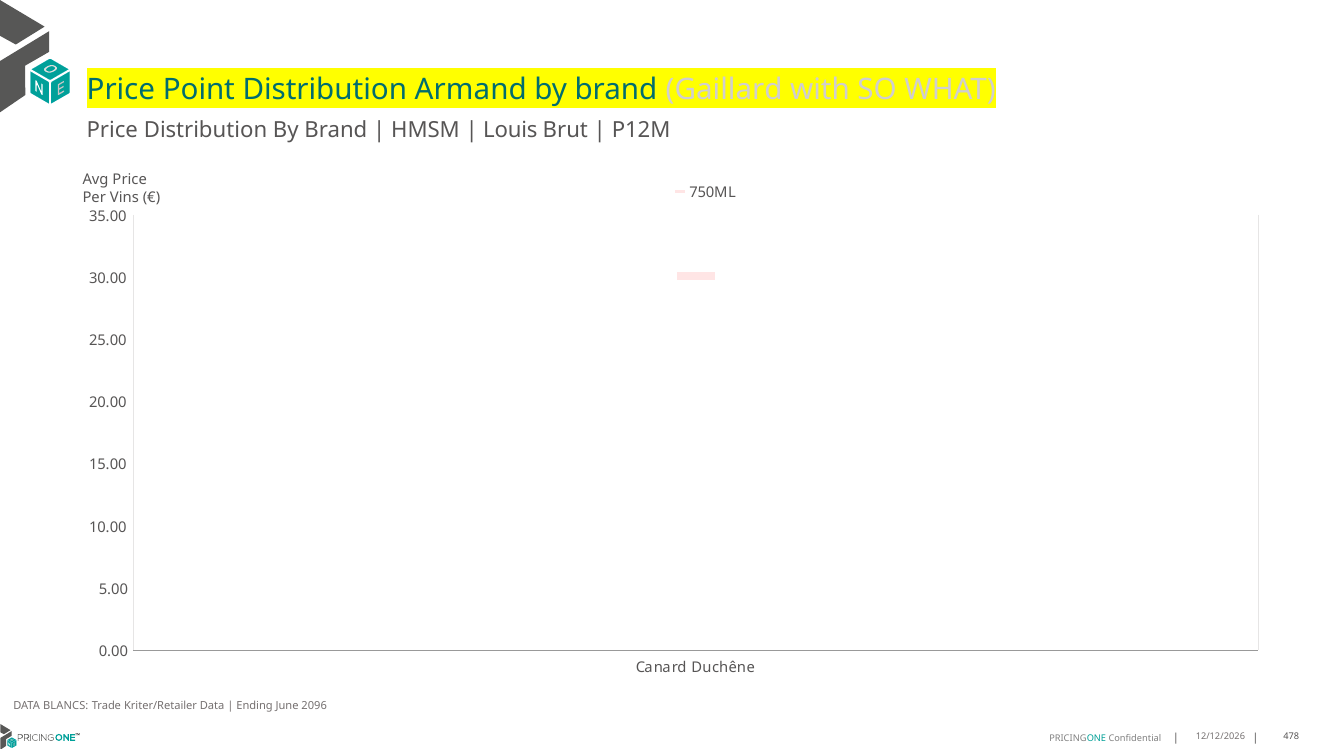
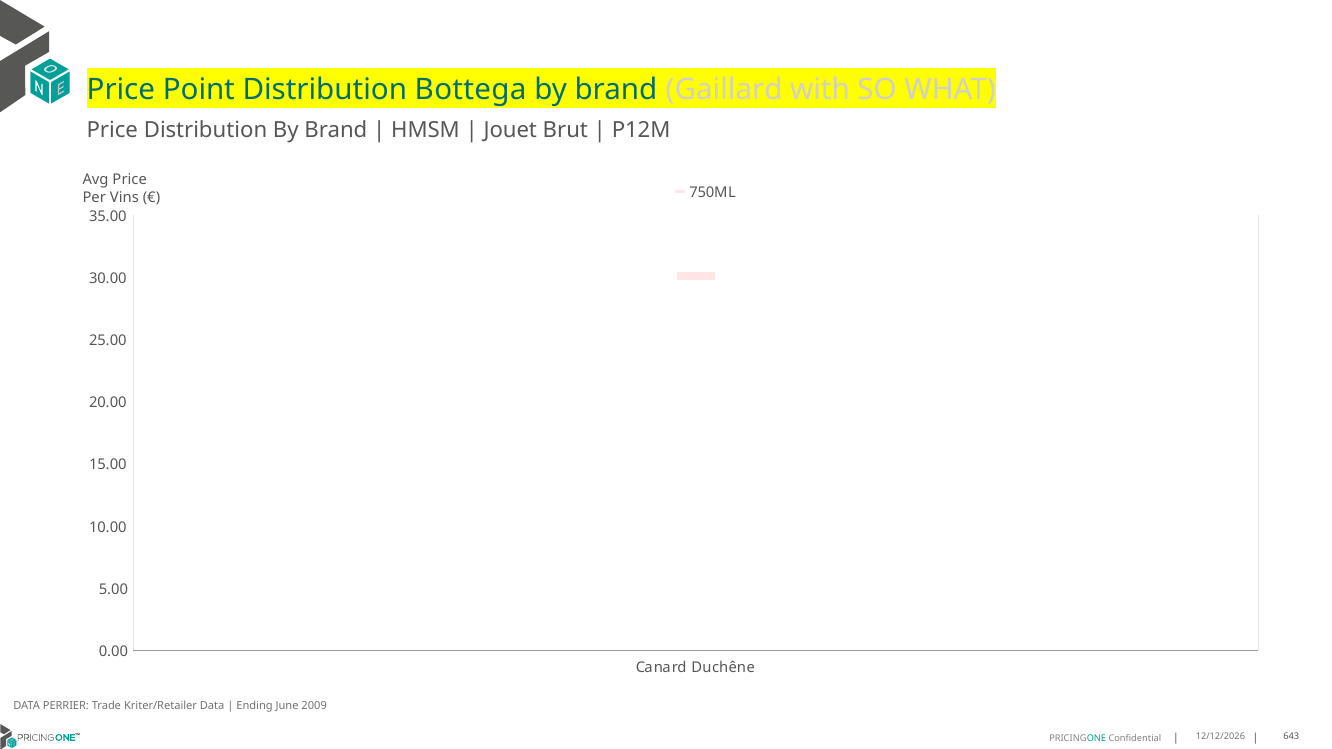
Armand: Armand -> Bottega
Louis: Louis -> Jouet
BLANCS: BLANCS -> PERRIER
2096: 2096 -> 2009
478: 478 -> 643
